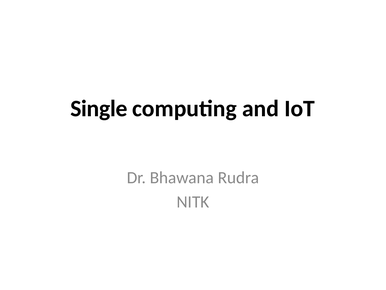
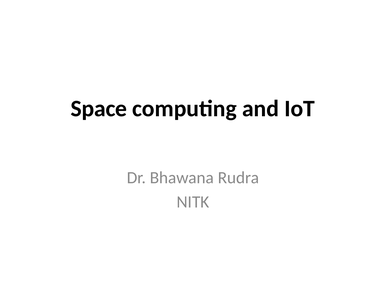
Single: Single -> Space
